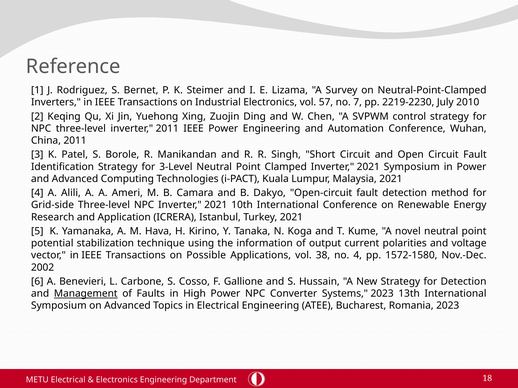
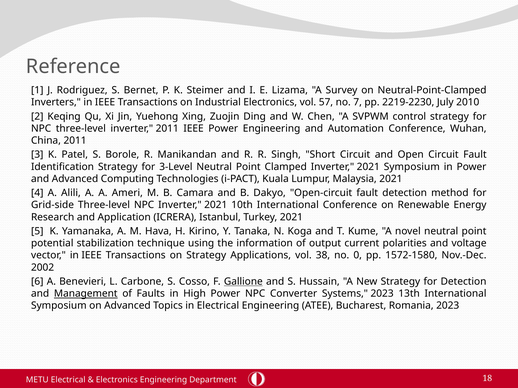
on Possible: Possible -> Strategy
no 4: 4 -> 0
Gallione underline: none -> present
